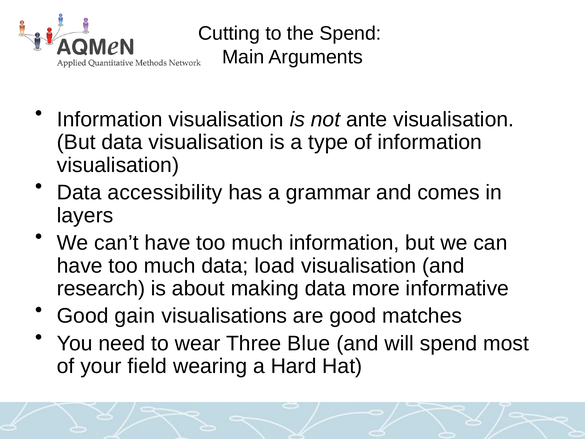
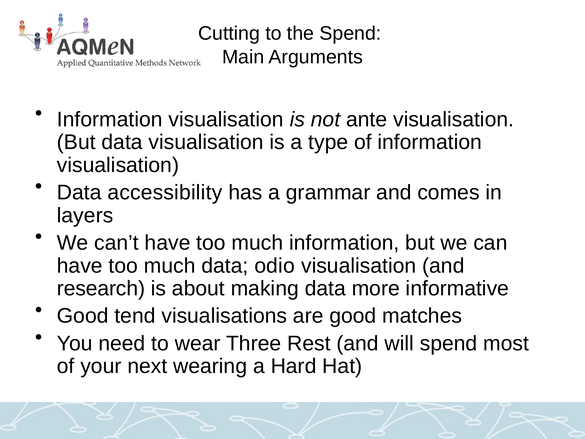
load: load -> odio
gain: gain -> tend
Blue: Blue -> Rest
field: field -> next
